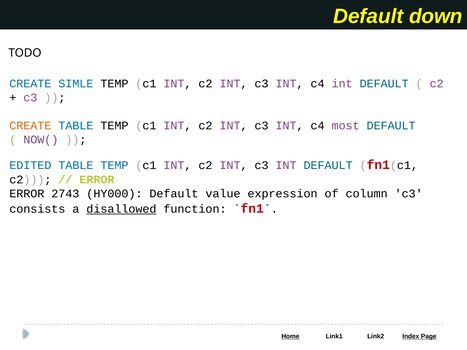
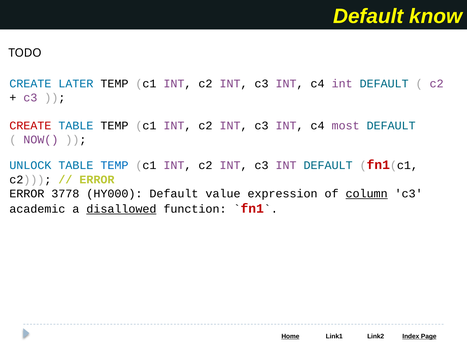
down: down -> know
SIMLE: SIMLE -> LATER
CREATE at (30, 126) colour: orange -> red
EDITED: EDITED -> UNLOCK
2743: 2743 -> 3778
column underline: none -> present
consists: consists -> academic
